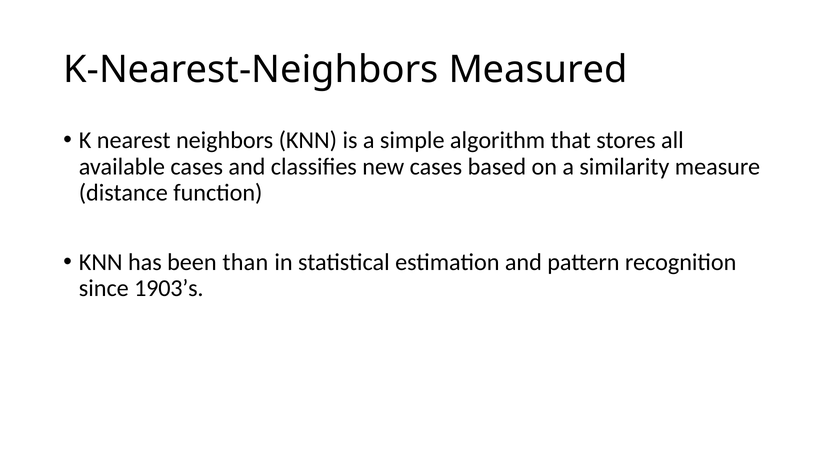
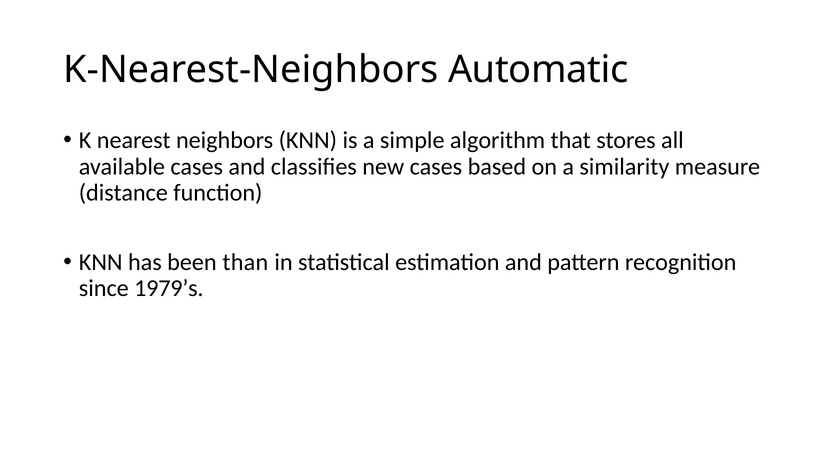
Measured: Measured -> Automatic
1903’s: 1903’s -> 1979’s
